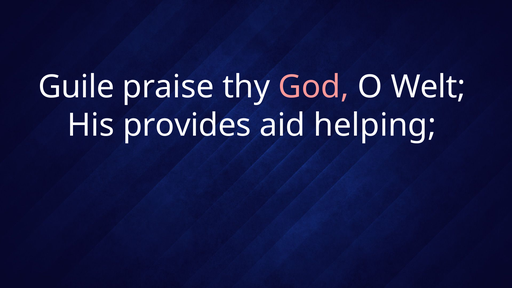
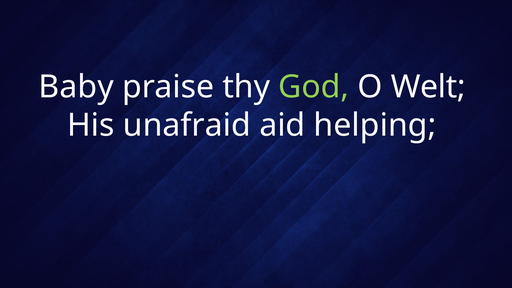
Guile: Guile -> Baby
God colour: pink -> light green
provides: provides -> unafraid
